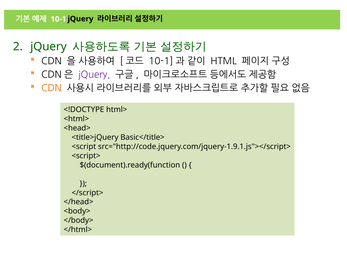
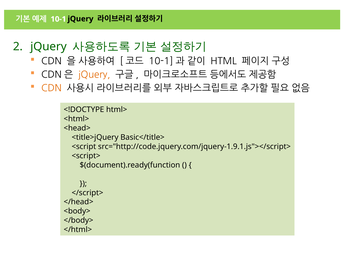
jQuery at (94, 75) colour: purple -> orange
